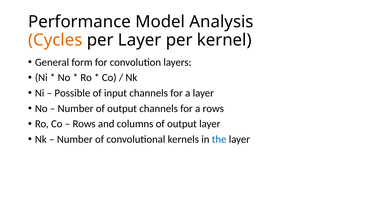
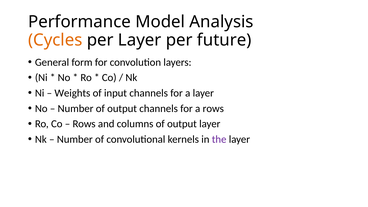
kernel: kernel -> future
Possible: Possible -> Weights
the colour: blue -> purple
